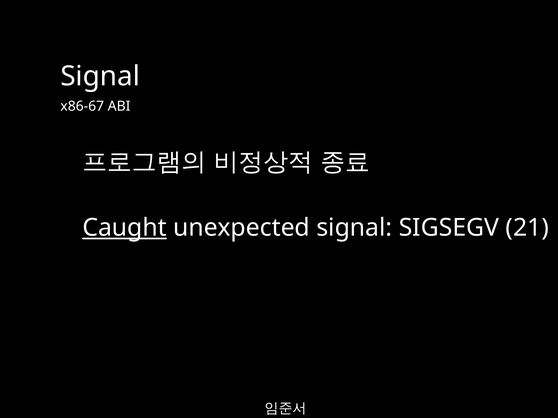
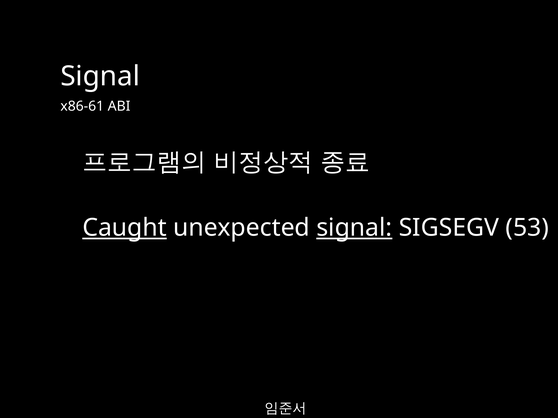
x86-67: x86-67 -> x86-61
signal at (354, 228) underline: none -> present
21: 21 -> 53
